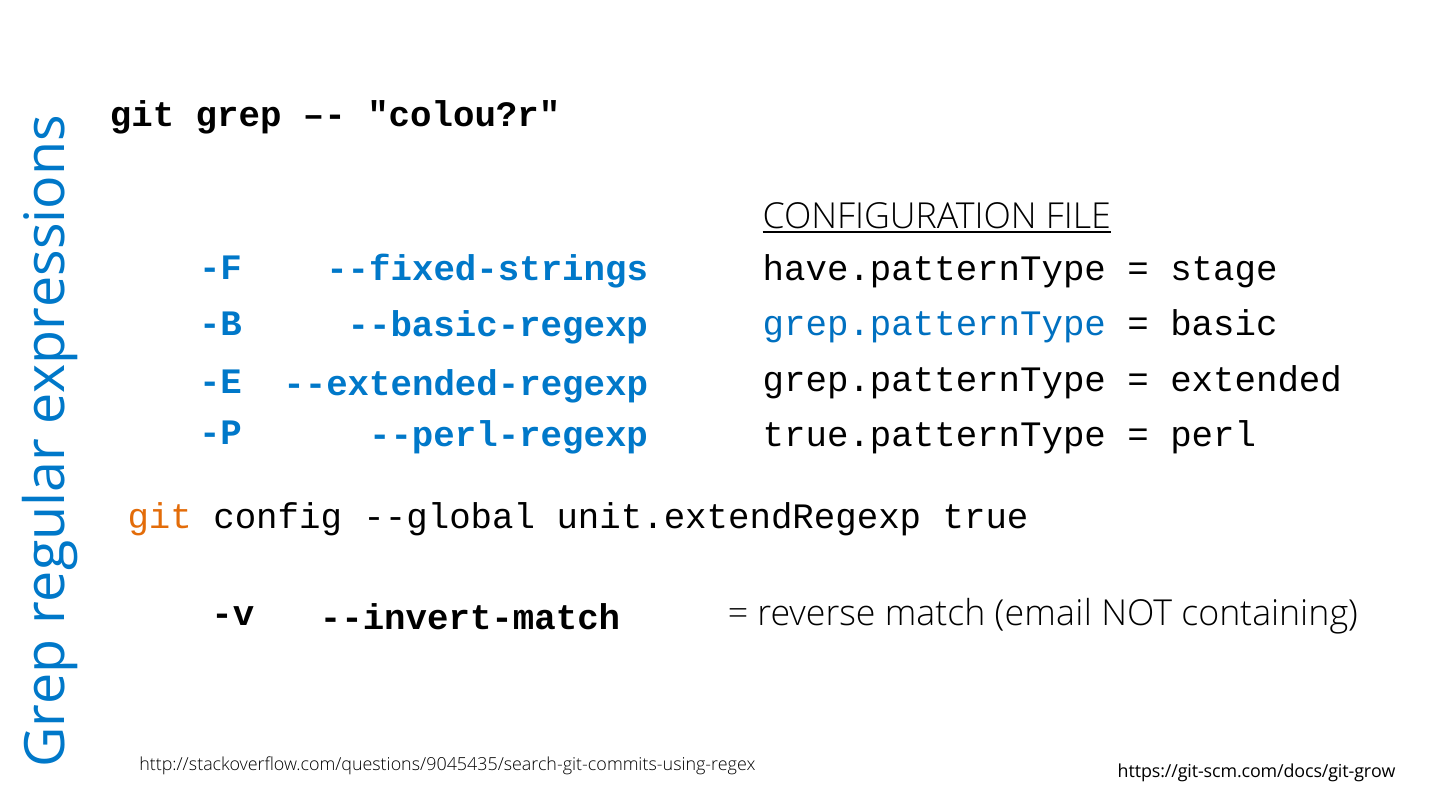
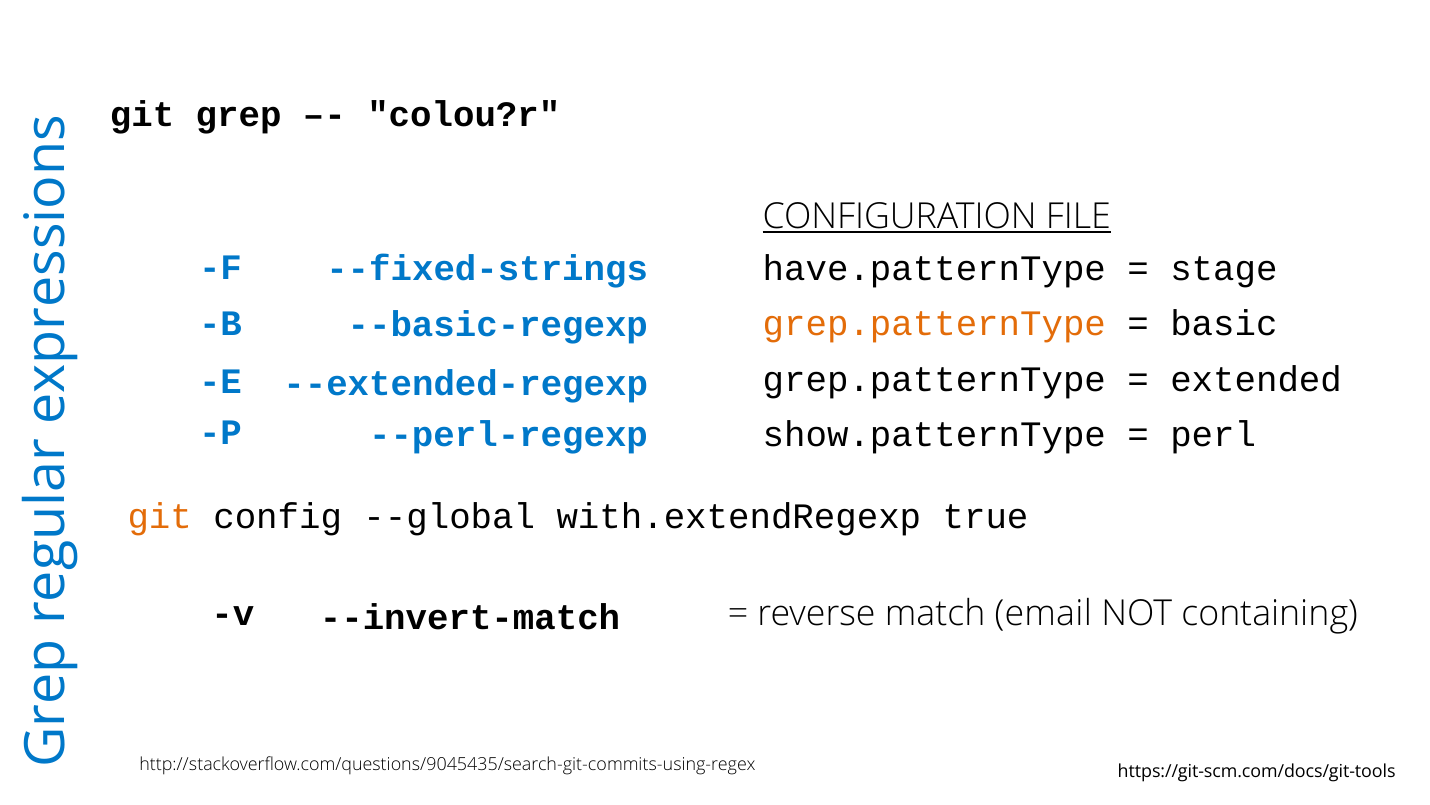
grep.patternType at (934, 324) colour: blue -> orange
true.patternType: true.patternType -> show.patternType
unit.extendRegexp: unit.extendRegexp -> with.extendRegexp
https://git-scm.com/docs/git-grow: https://git-scm.com/docs/git-grow -> https://git-scm.com/docs/git-tools
